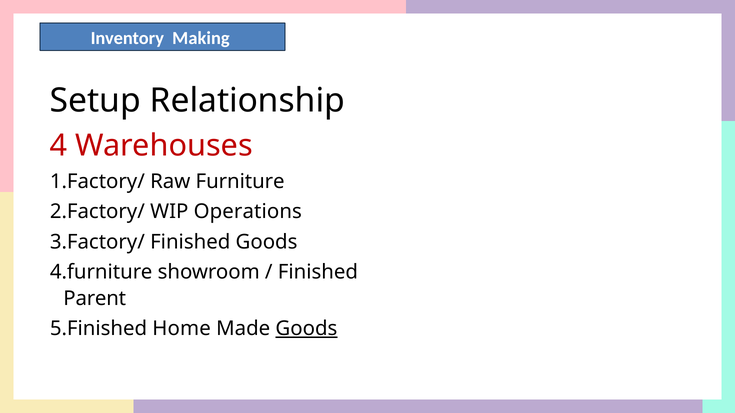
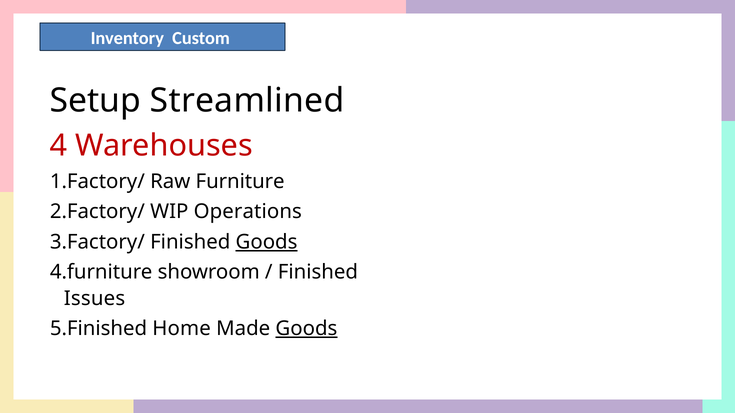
Making: Making -> Custom
Relationship: Relationship -> Streamlined
Goods at (267, 242) underline: none -> present
Parent: Parent -> Issues
